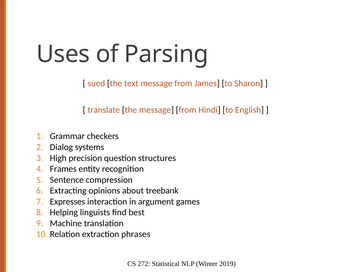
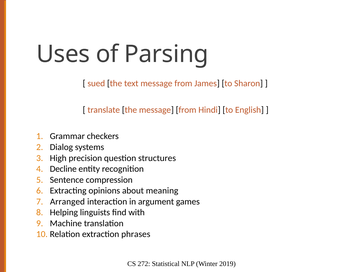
Frames: Frames -> Decline
treebank: treebank -> meaning
Expresses: Expresses -> Arranged
best: best -> with
